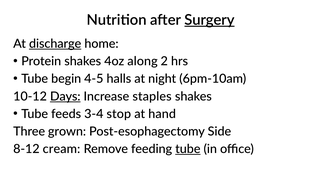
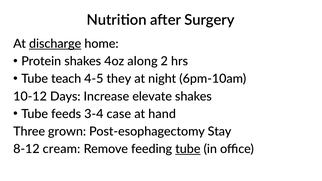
Surgery underline: present -> none
begin: begin -> teach
halls: halls -> they
Days underline: present -> none
staples: staples -> elevate
stop: stop -> case
Side: Side -> Stay
